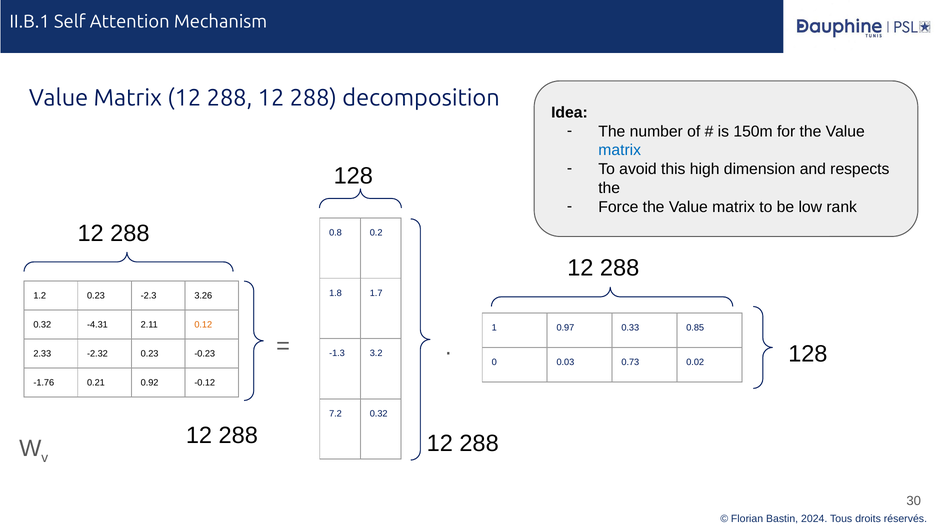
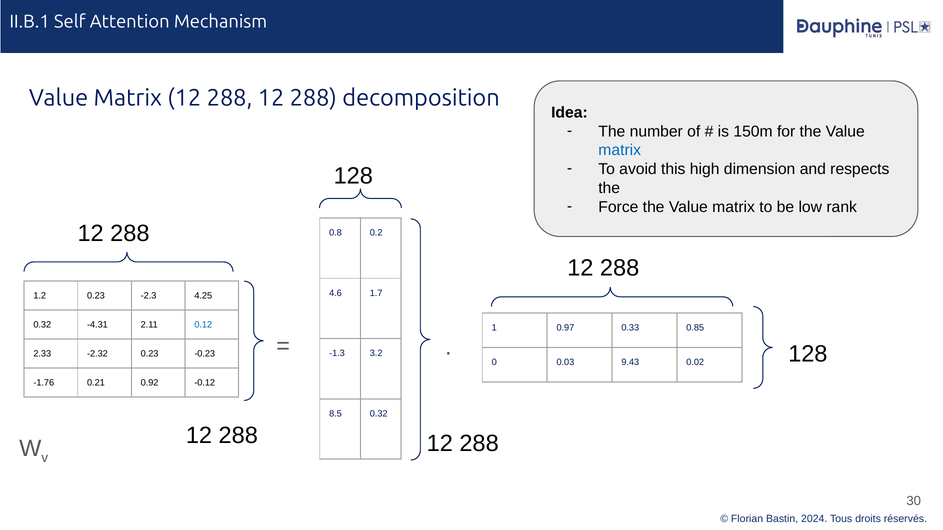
1.8: 1.8 -> 4.6
3.26: 3.26 -> 4.25
0.12 colour: orange -> blue
0.73: 0.73 -> 9.43
7.2: 7.2 -> 8.5
